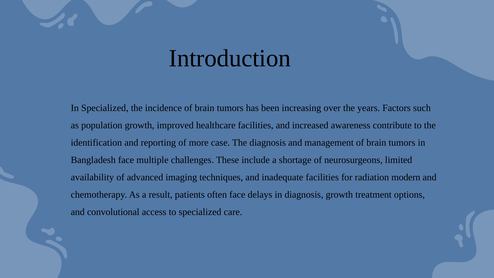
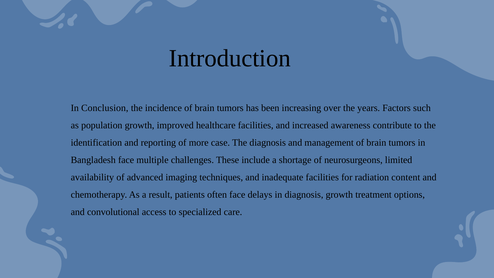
In Specialized: Specialized -> Conclusion
modern: modern -> content
